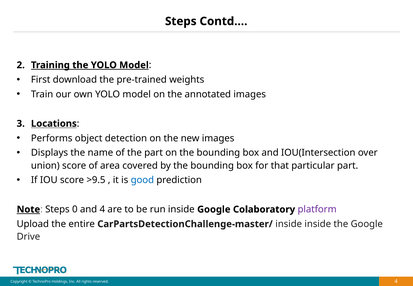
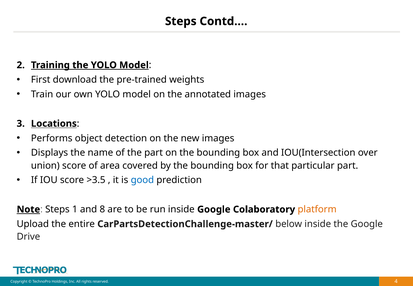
>9.5: >9.5 -> >3.5
0: 0 -> 1
and 4: 4 -> 8
platform colour: purple -> orange
CarPartsDetectionChallenge-master/ inside: inside -> below
